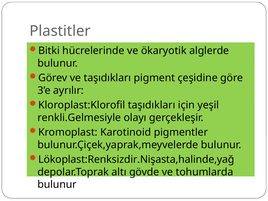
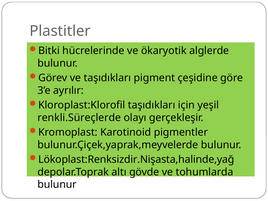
renkli.Gelmesiyle: renkli.Gelmesiyle -> renkli.Süreçlerde
